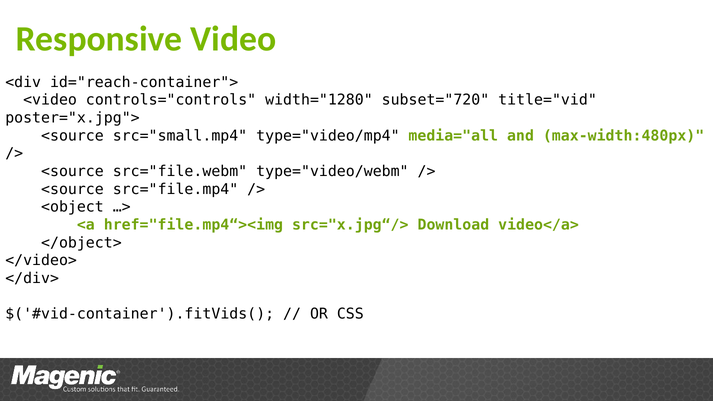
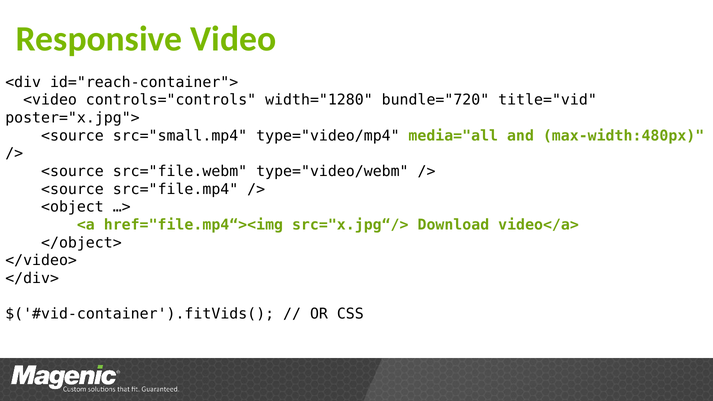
subset="720: subset="720 -> bundle="720
